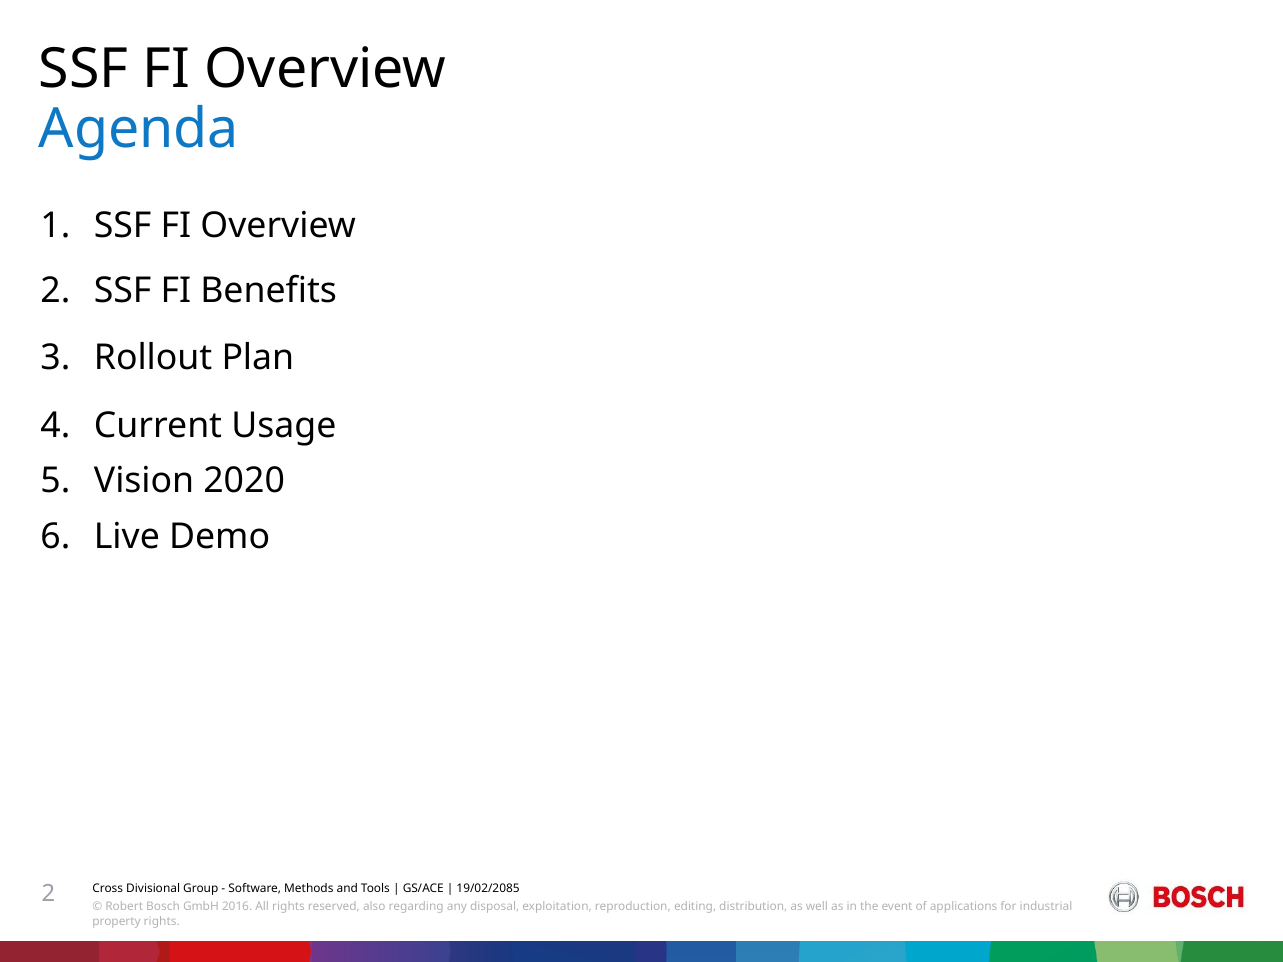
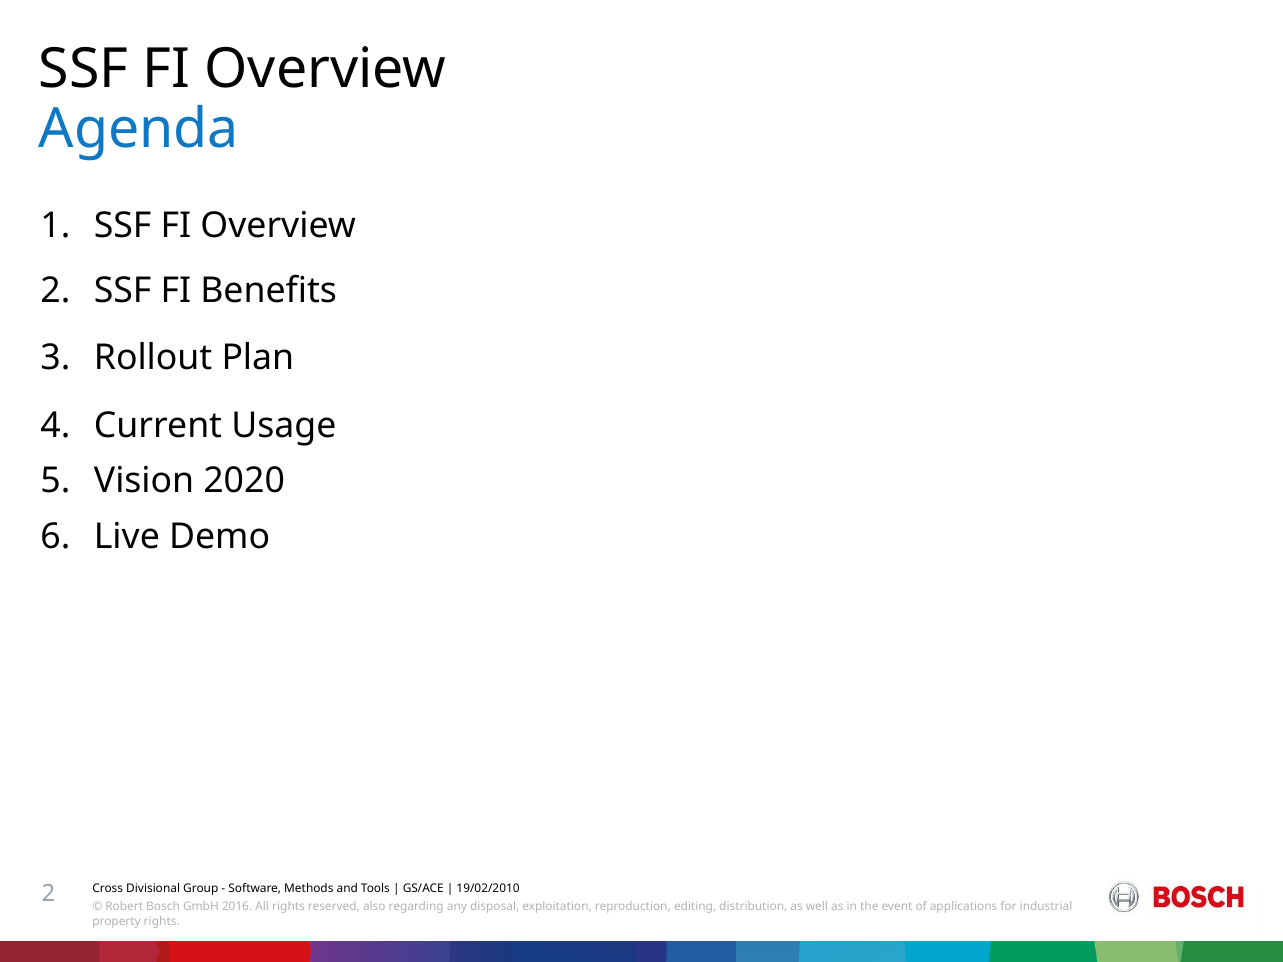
19/02/2085: 19/02/2085 -> 19/02/2010
